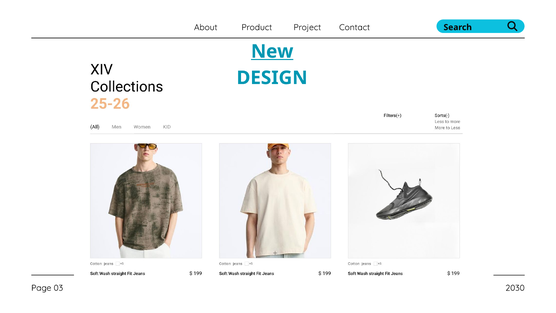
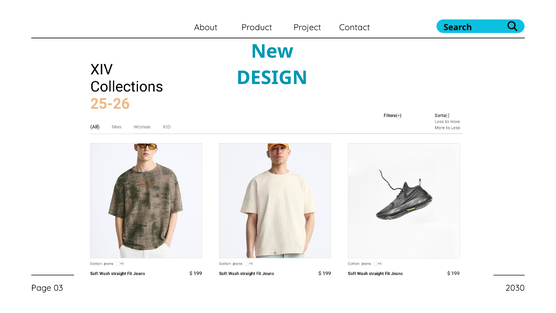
New underline: present -> none
